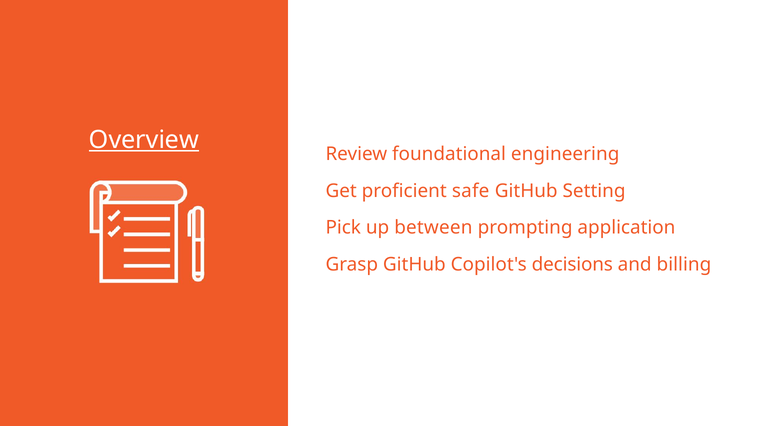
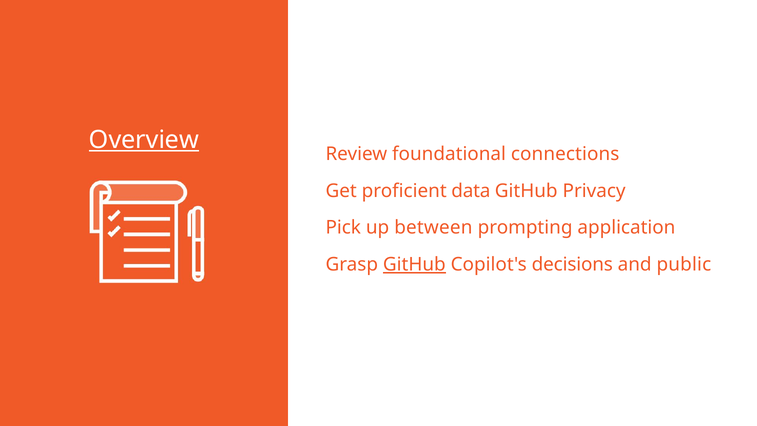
engineering: engineering -> connections
safe: safe -> data
Setting: Setting -> Privacy
GitHub at (414, 265) underline: none -> present
billing: billing -> public
